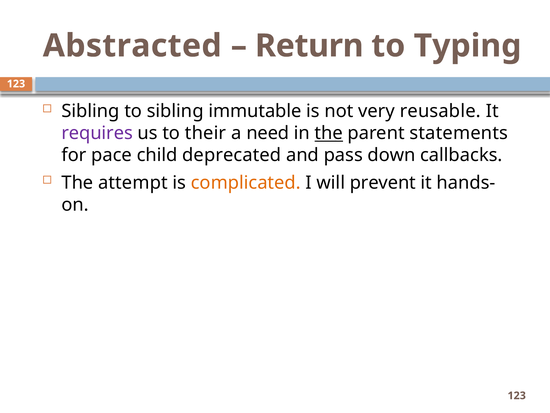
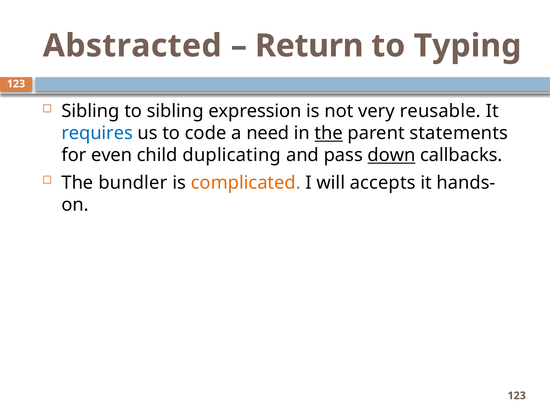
immutable: immutable -> expression
requires colour: purple -> blue
their: their -> code
pace: pace -> even
deprecated: deprecated -> duplicating
down underline: none -> present
attempt: attempt -> bundler
prevent: prevent -> accepts
